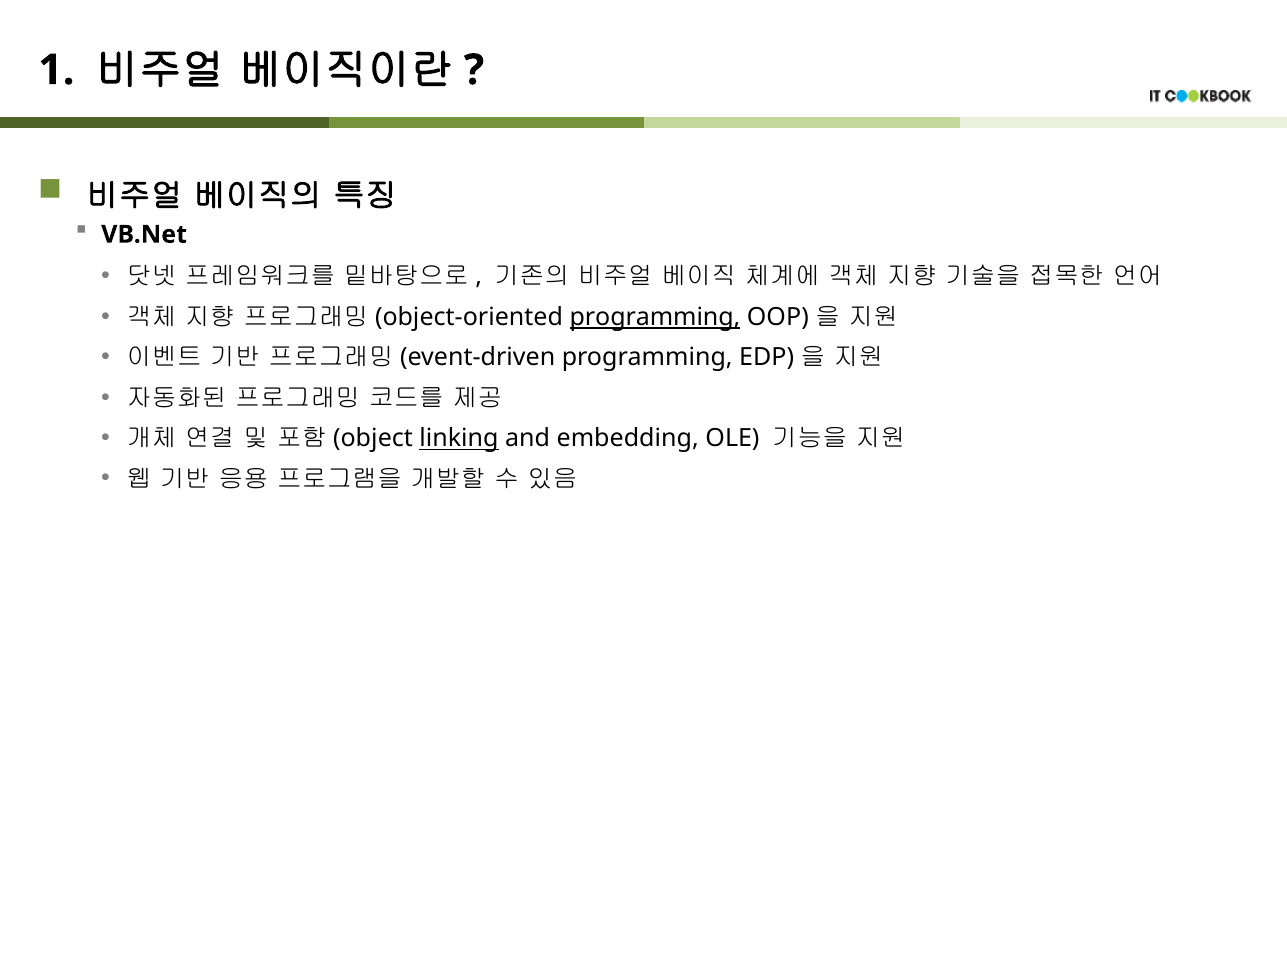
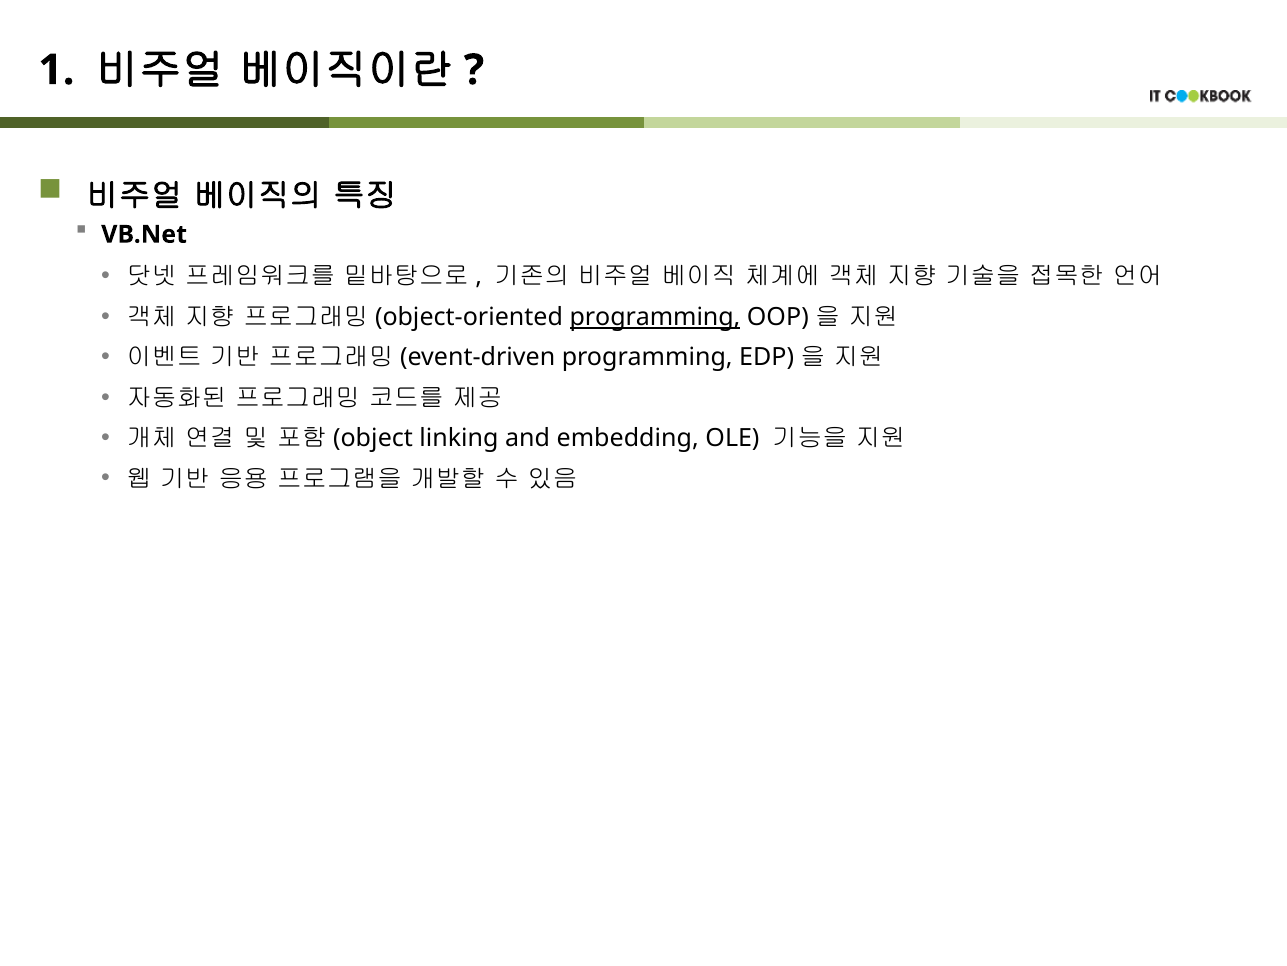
linking underline: present -> none
